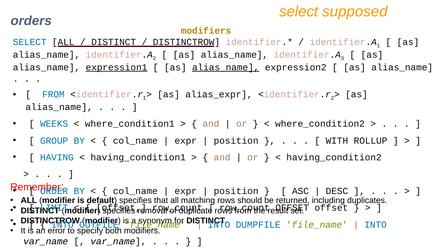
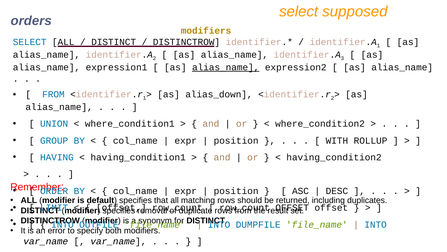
expression1 underline: present -> none
alias_expr: alias_expr -> alias_down
WEEKS: WEEKS -> UNION
